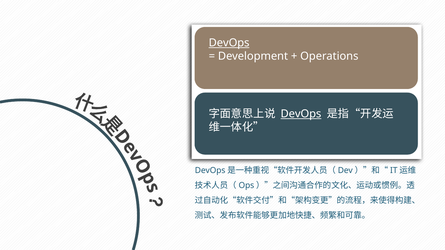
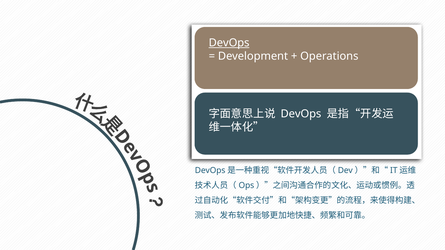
DevOps at (301, 114) underline: present -> none
